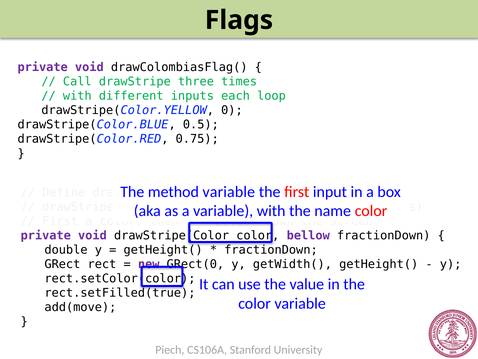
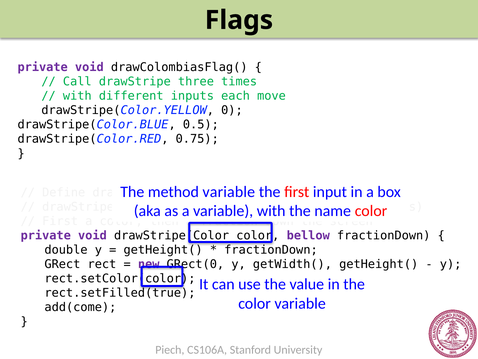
loop: loop -> move
add(move: add(move -> add(come
